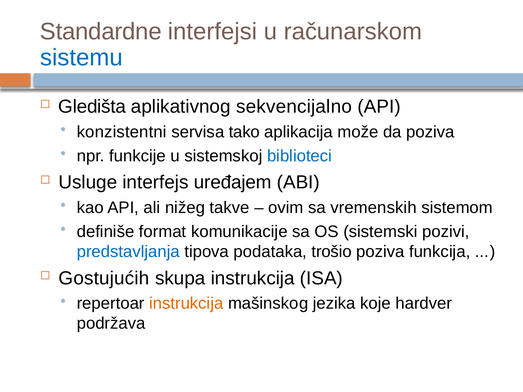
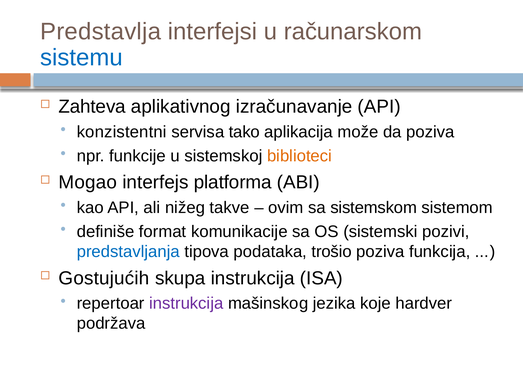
Standardne: Standardne -> Predstavlja
Gledišta: Gledišta -> Zahteva
sekvencijalno: sekvencijalno -> izračunavanje
biblioteci colour: blue -> orange
Usluge: Usluge -> Mogao
uređajem: uređajem -> platforma
vremenskih: vremenskih -> sistemskom
instrukcija at (186, 304) colour: orange -> purple
